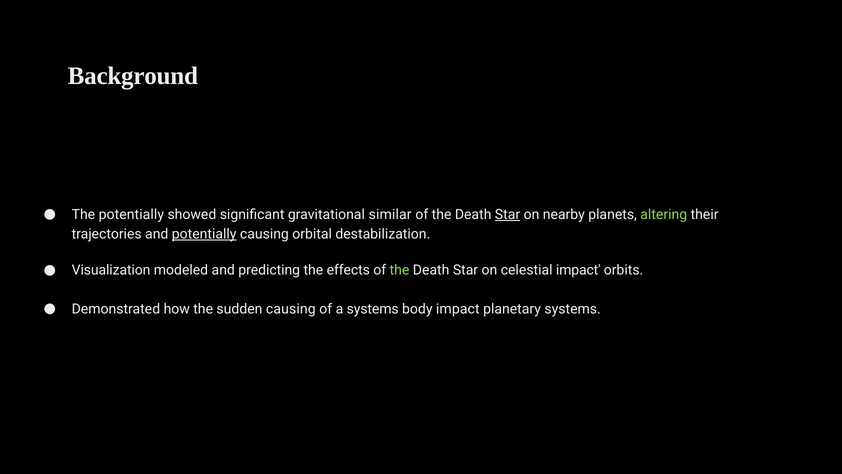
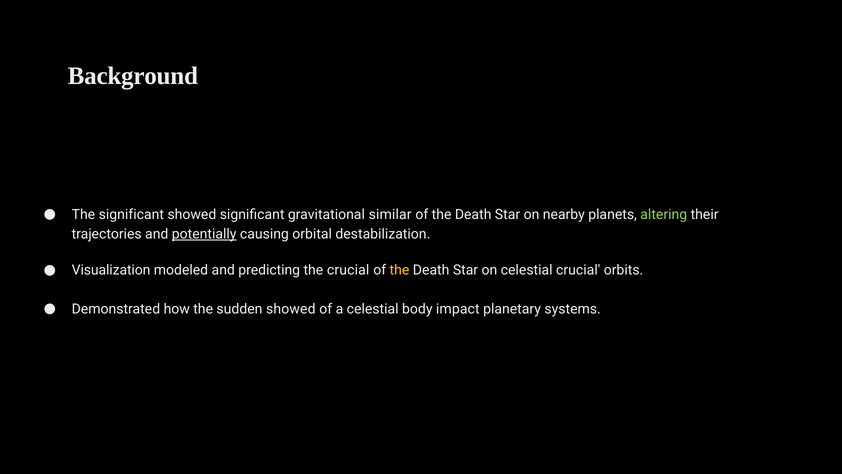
The potentially: potentially -> significant
Star at (508, 214) underline: present -> none
the effects: effects -> crucial
the at (399, 270) colour: light green -> yellow
celestial impact: impact -> crucial
sudden causing: causing -> showed
a systems: systems -> celestial
